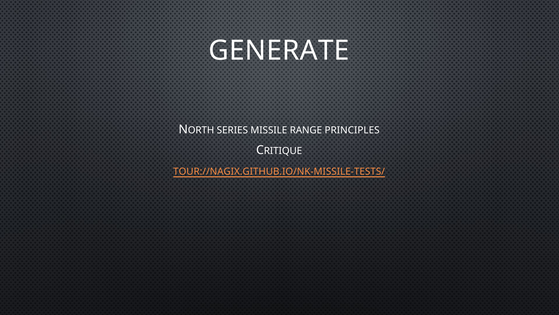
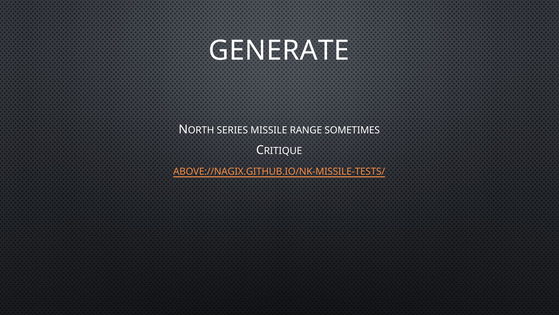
PRINCIPLES: PRINCIPLES -> SOMETIMES
TOUR://NAGIX.GITHUB.IO/NK-MISSILE-TESTS/: TOUR://NAGIX.GITHUB.IO/NK-MISSILE-TESTS/ -> ABOVE://NAGIX.GITHUB.IO/NK-MISSILE-TESTS/
